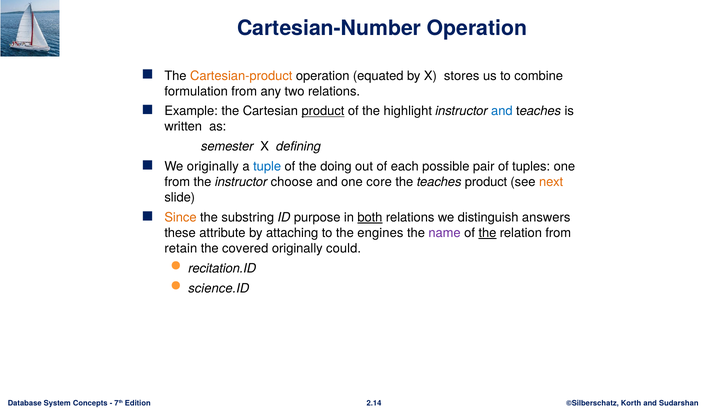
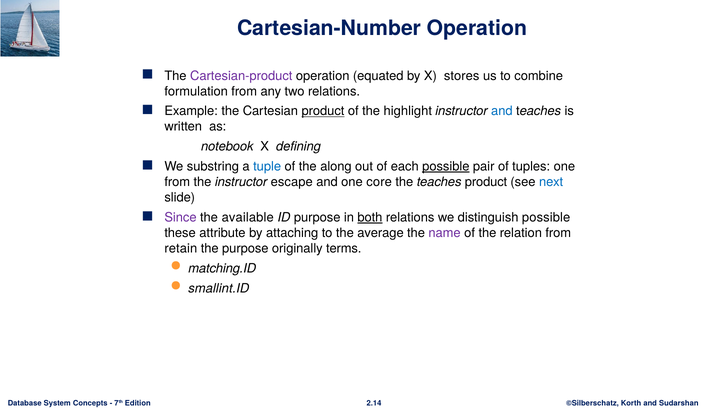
Cartesian-product colour: orange -> purple
semester: semester -> notebook
We originally: originally -> substring
doing: doing -> along
possible at (446, 167) underline: none -> present
choose: choose -> escape
next colour: orange -> blue
Since colour: orange -> purple
substring: substring -> available
distinguish answers: answers -> possible
engines: engines -> average
the at (487, 233) underline: present -> none
the covered: covered -> purpose
could: could -> terms
recitation.ID: recitation.ID -> matching.ID
science.ID: science.ID -> smallint.ID
